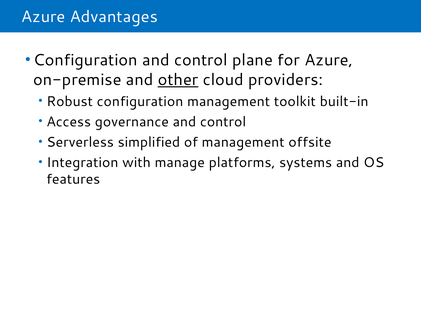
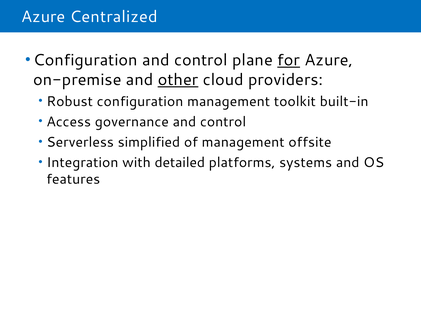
Advantages: Advantages -> Centralized
for underline: none -> present
manage: manage -> detailed
